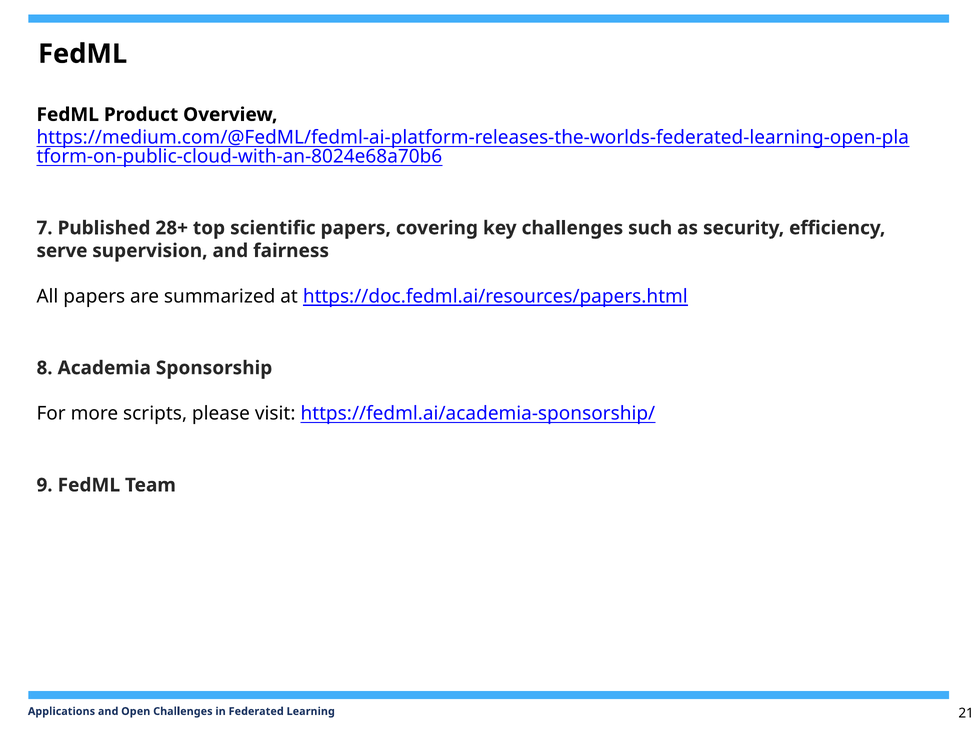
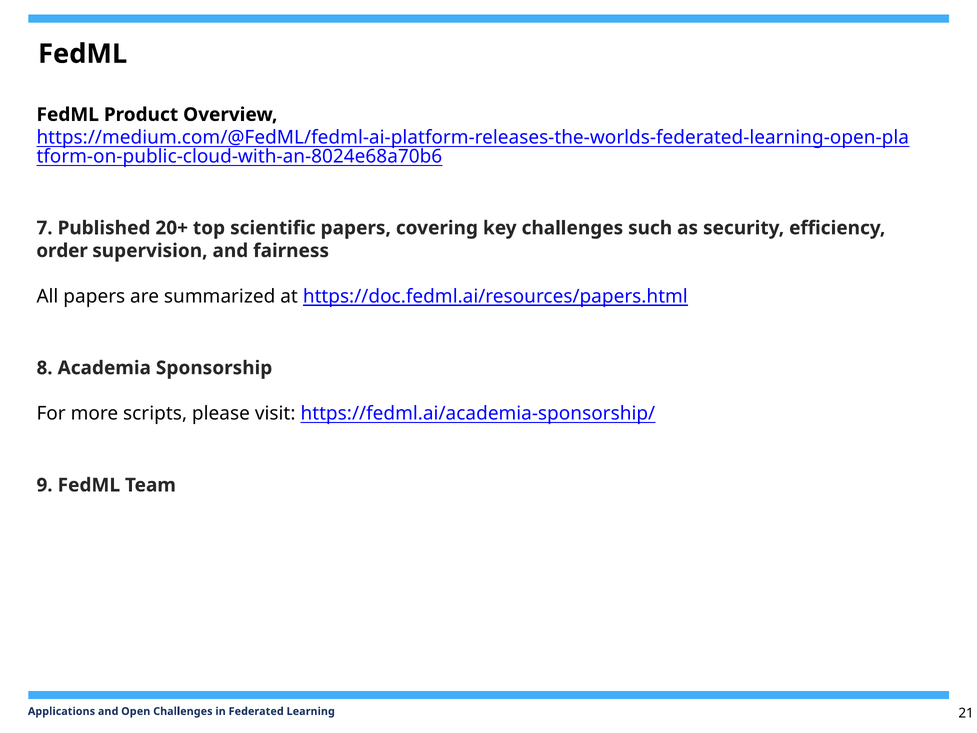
28+: 28+ -> 20+
serve: serve -> order
